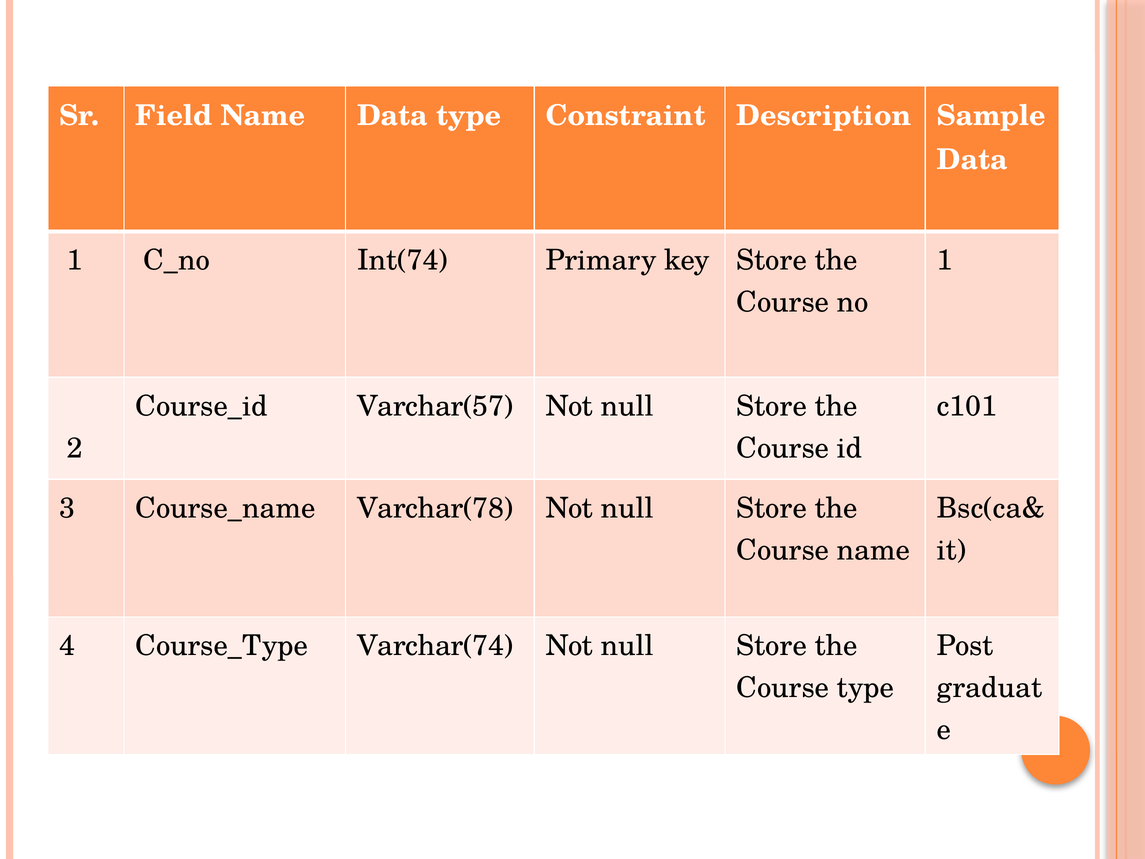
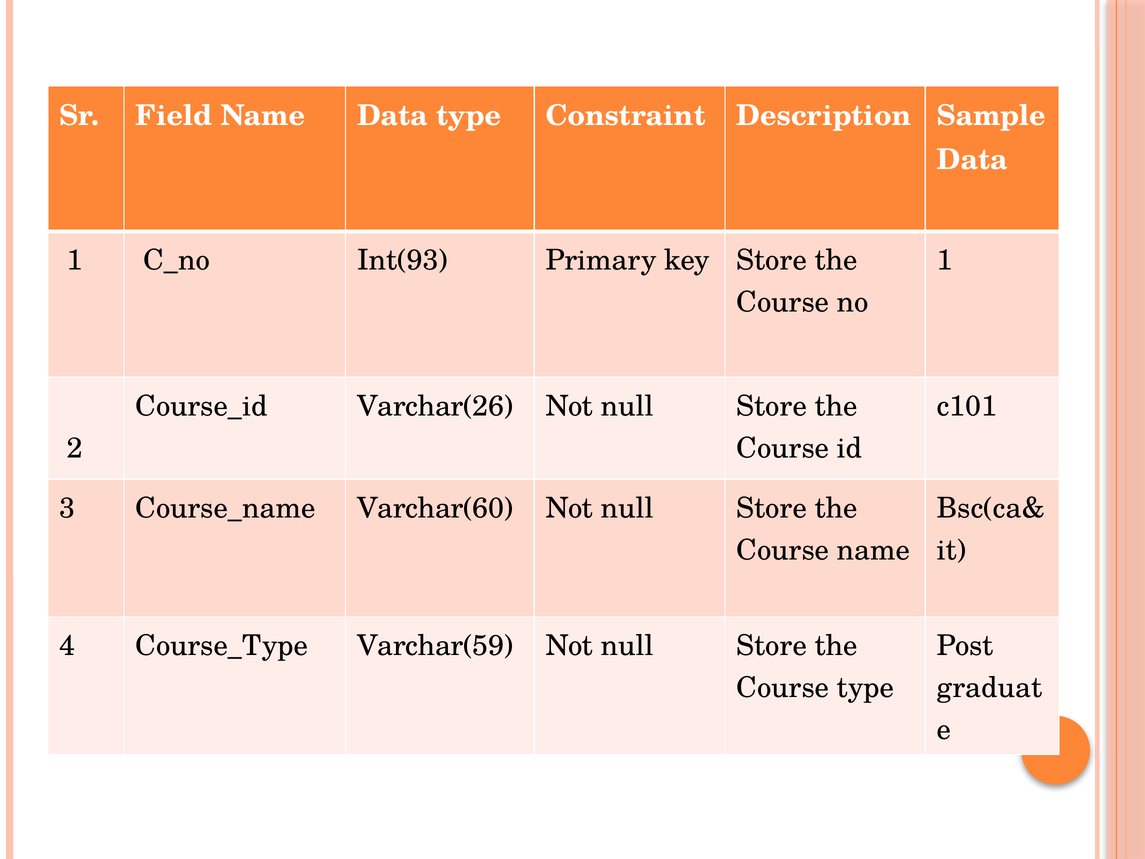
Int(74: Int(74 -> Int(93
Varchar(57: Varchar(57 -> Varchar(26
Varchar(78: Varchar(78 -> Varchar(60
Varchar(74: Varchar(74 -> Varchar(59
